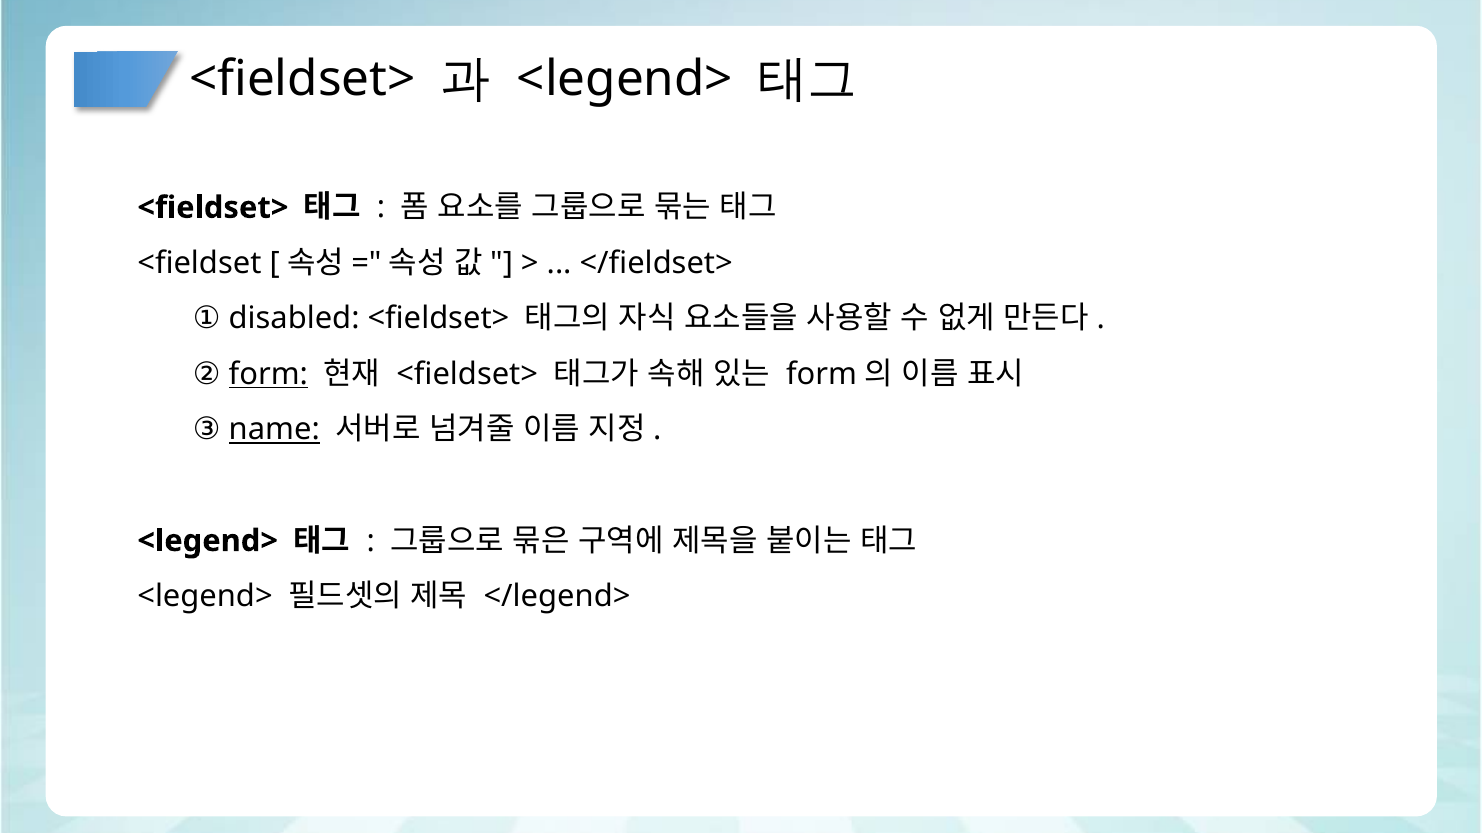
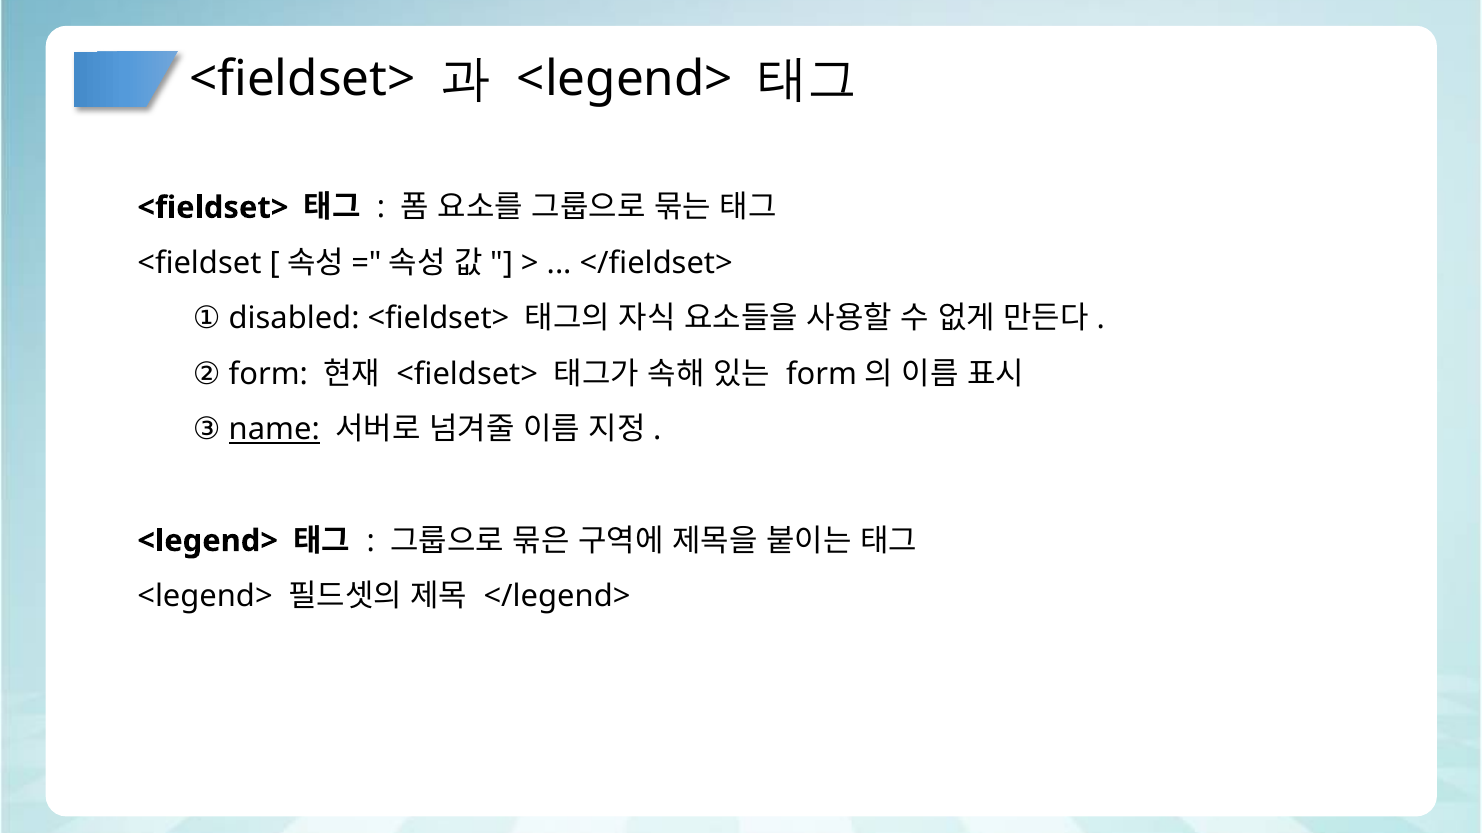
form at (268, 375) underline: present -> none
